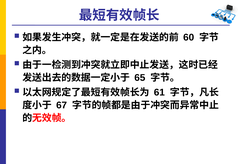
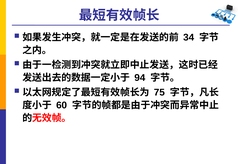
60: 60 -> 34
65: 65 -> 94
61: 61 -> 75
67: 67 -> 60
